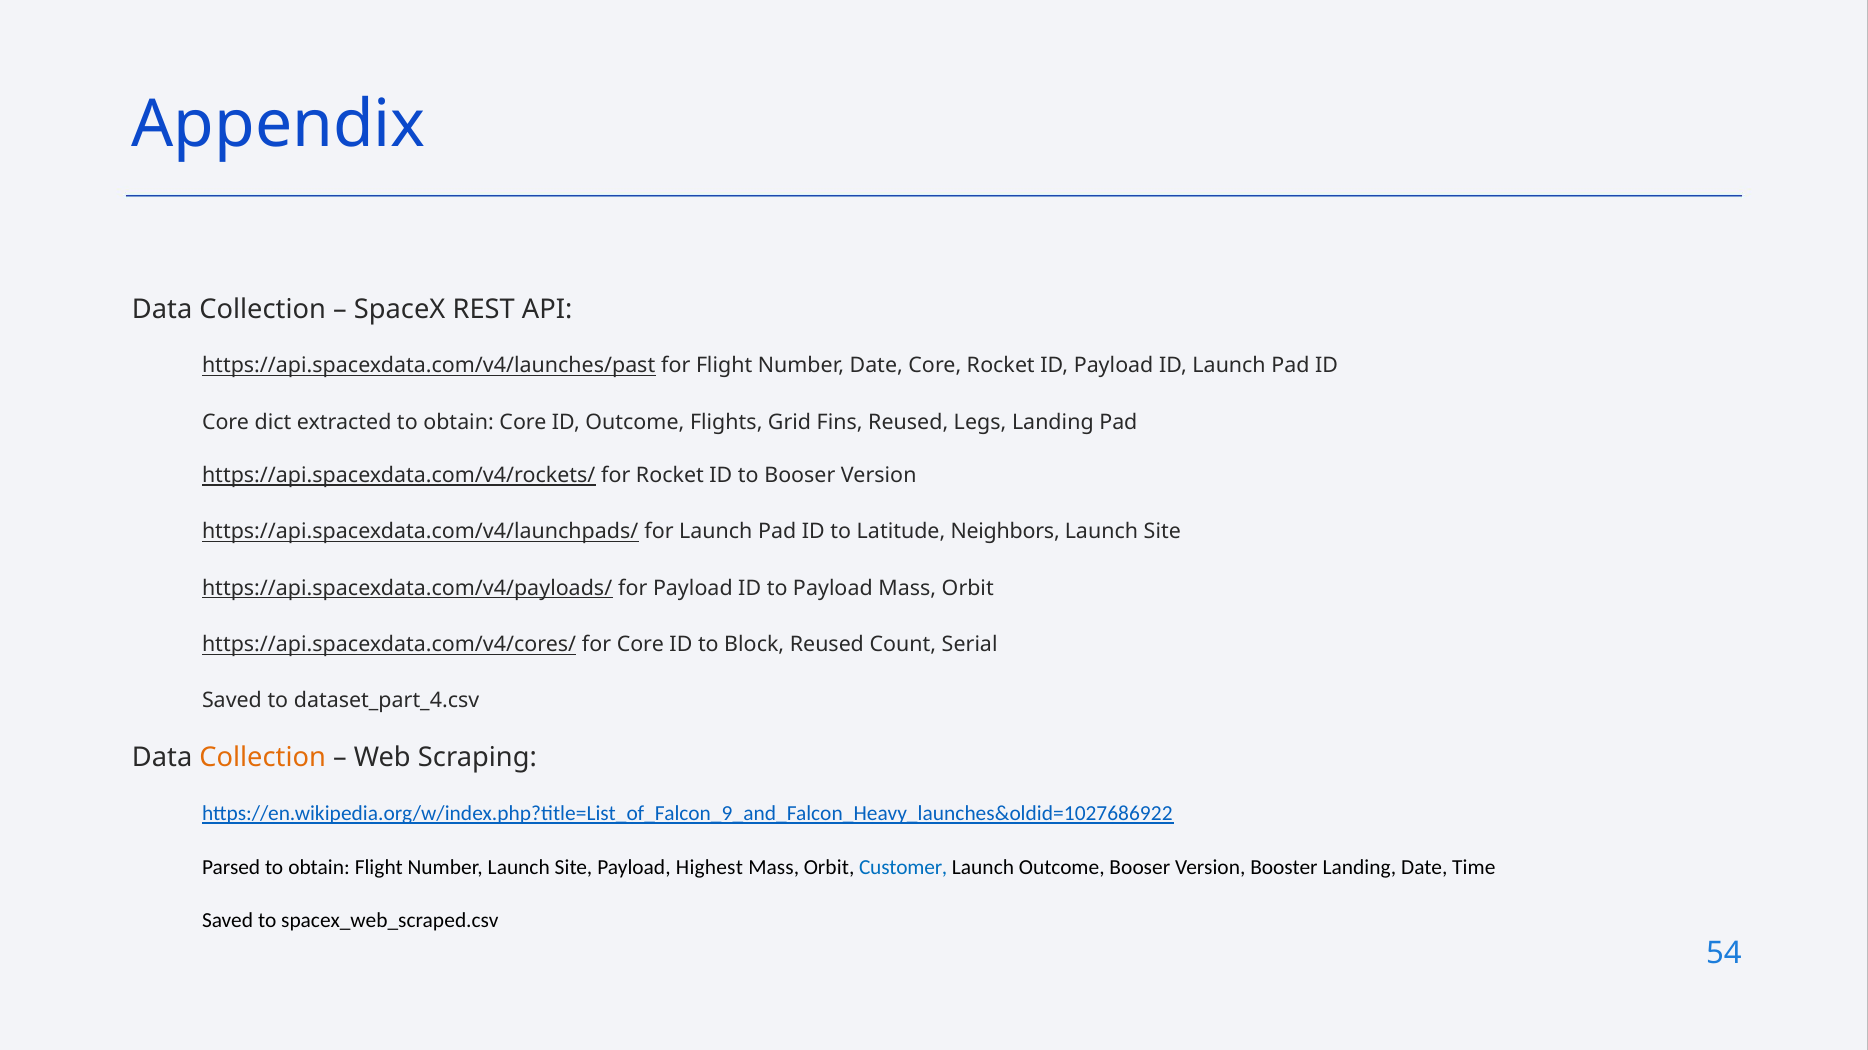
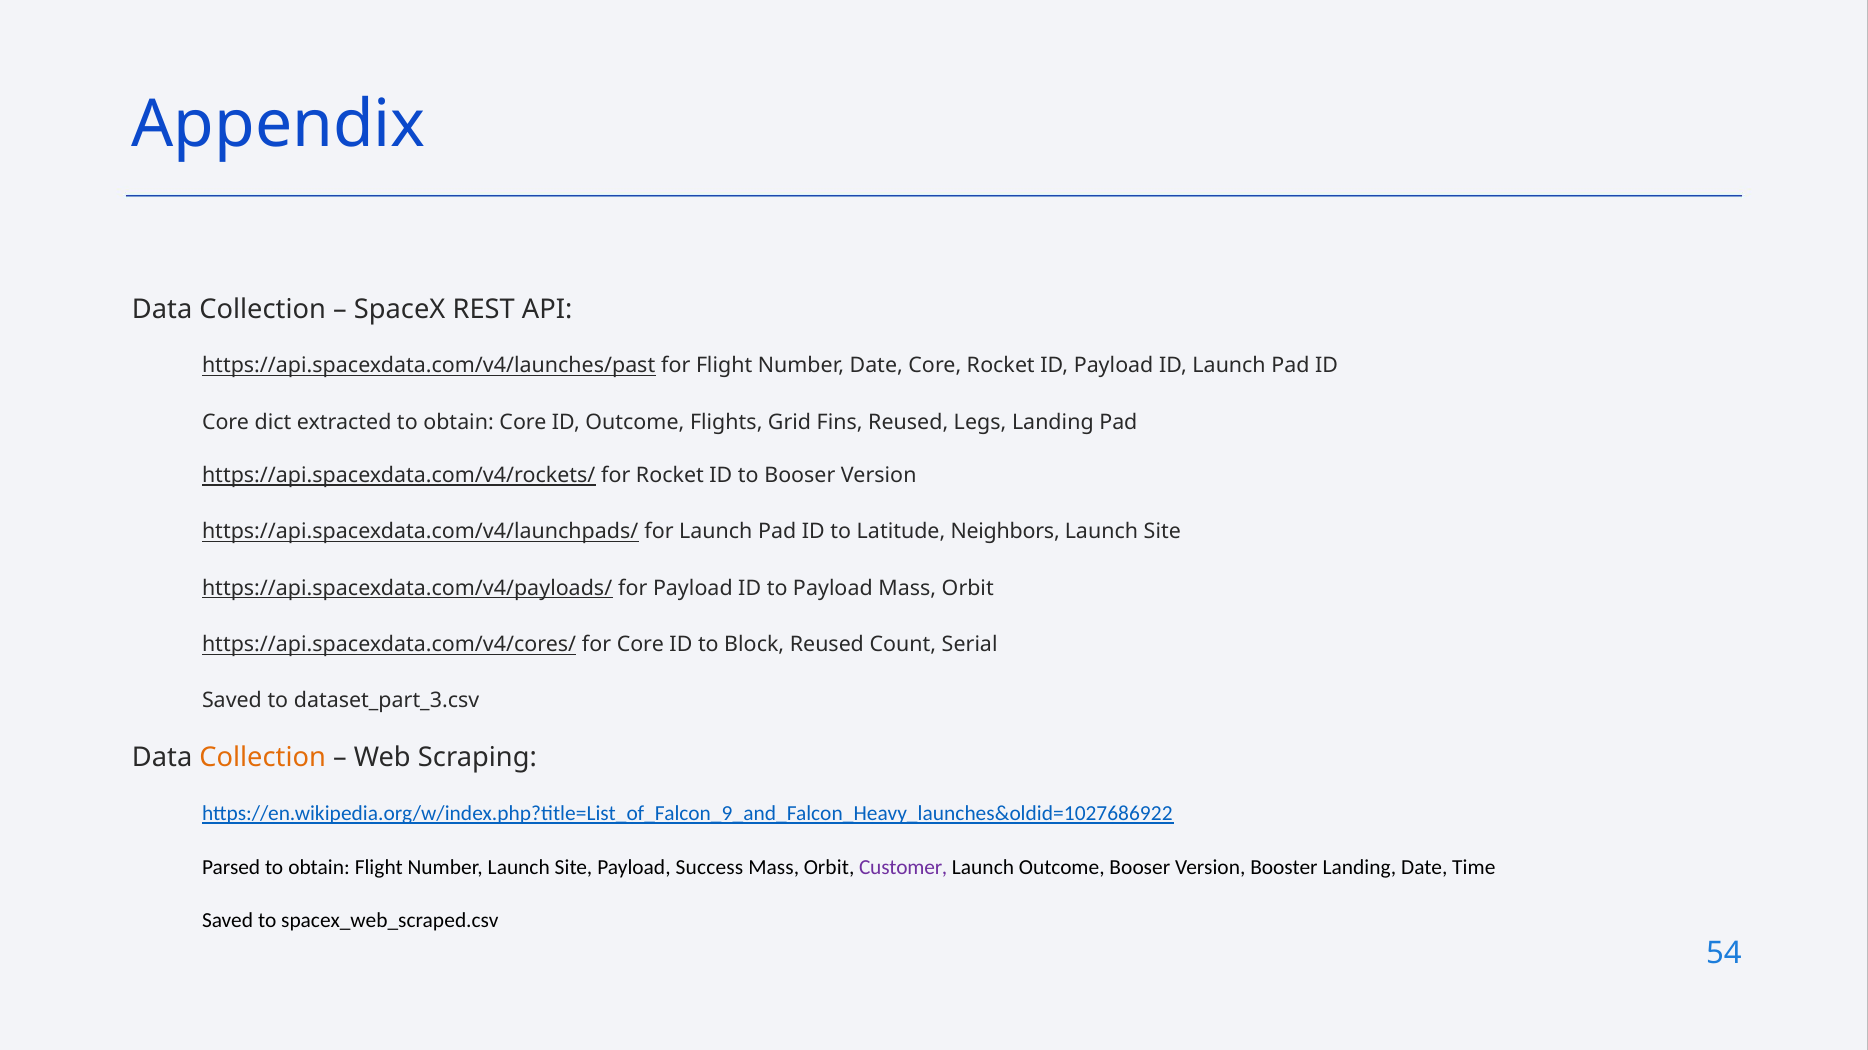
dataset_part_4.csv: dataset_part_4.csv -> dataset_part_3.csv
Highest: Highest -> Success
Customer colour: blue -> purple
